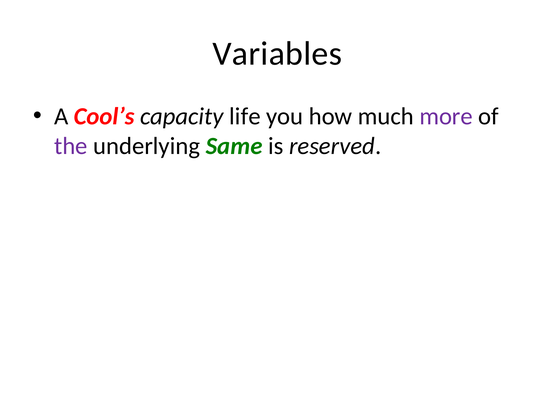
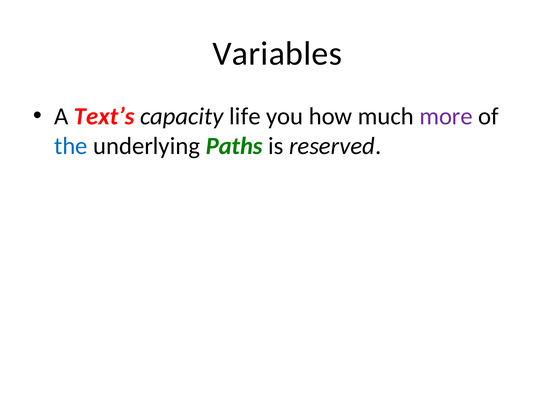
Cool’s: Cool’s -> Text’s
the colour: purple -> blue
Same: Same -> Paths
